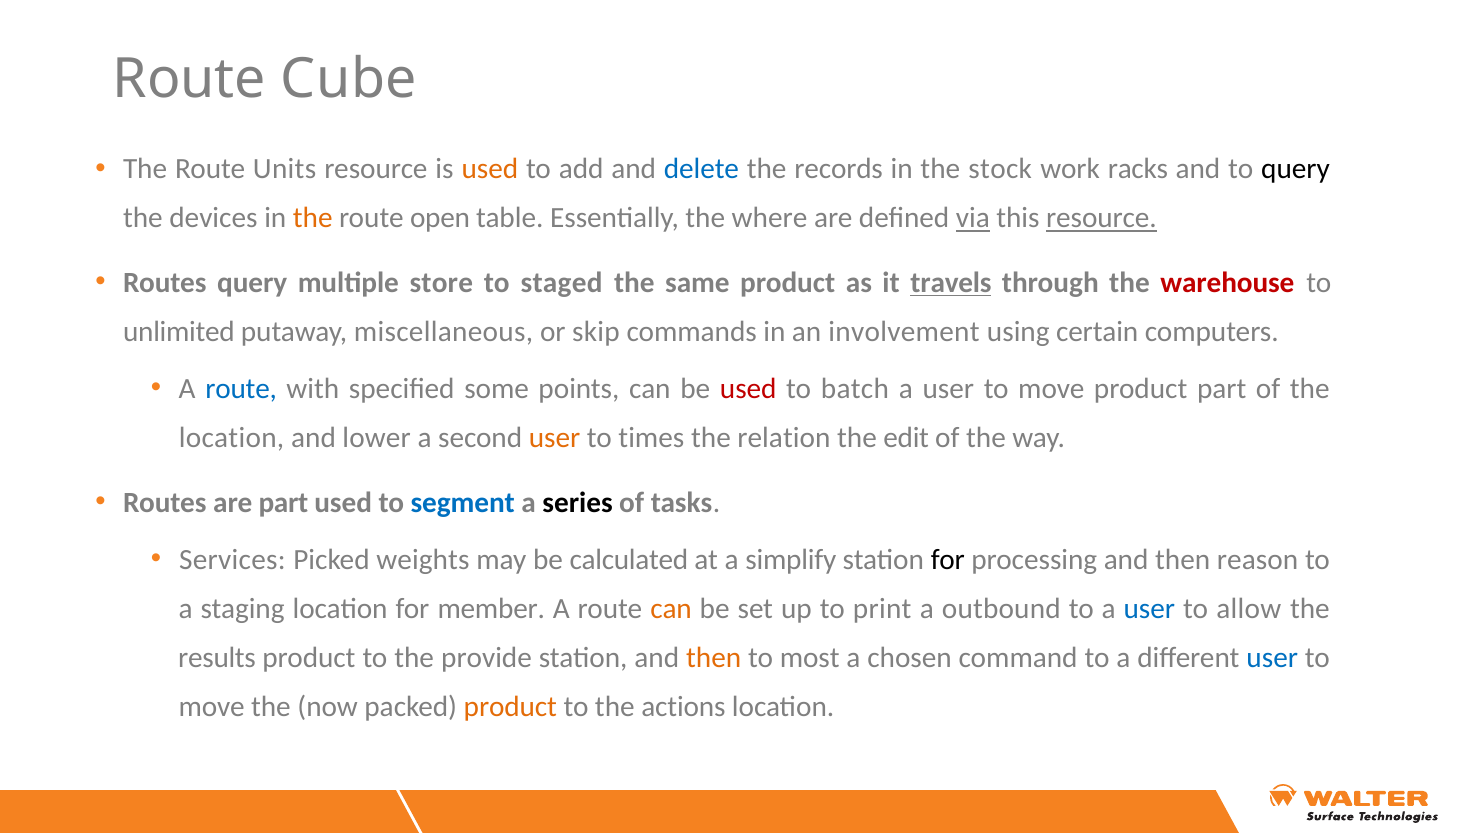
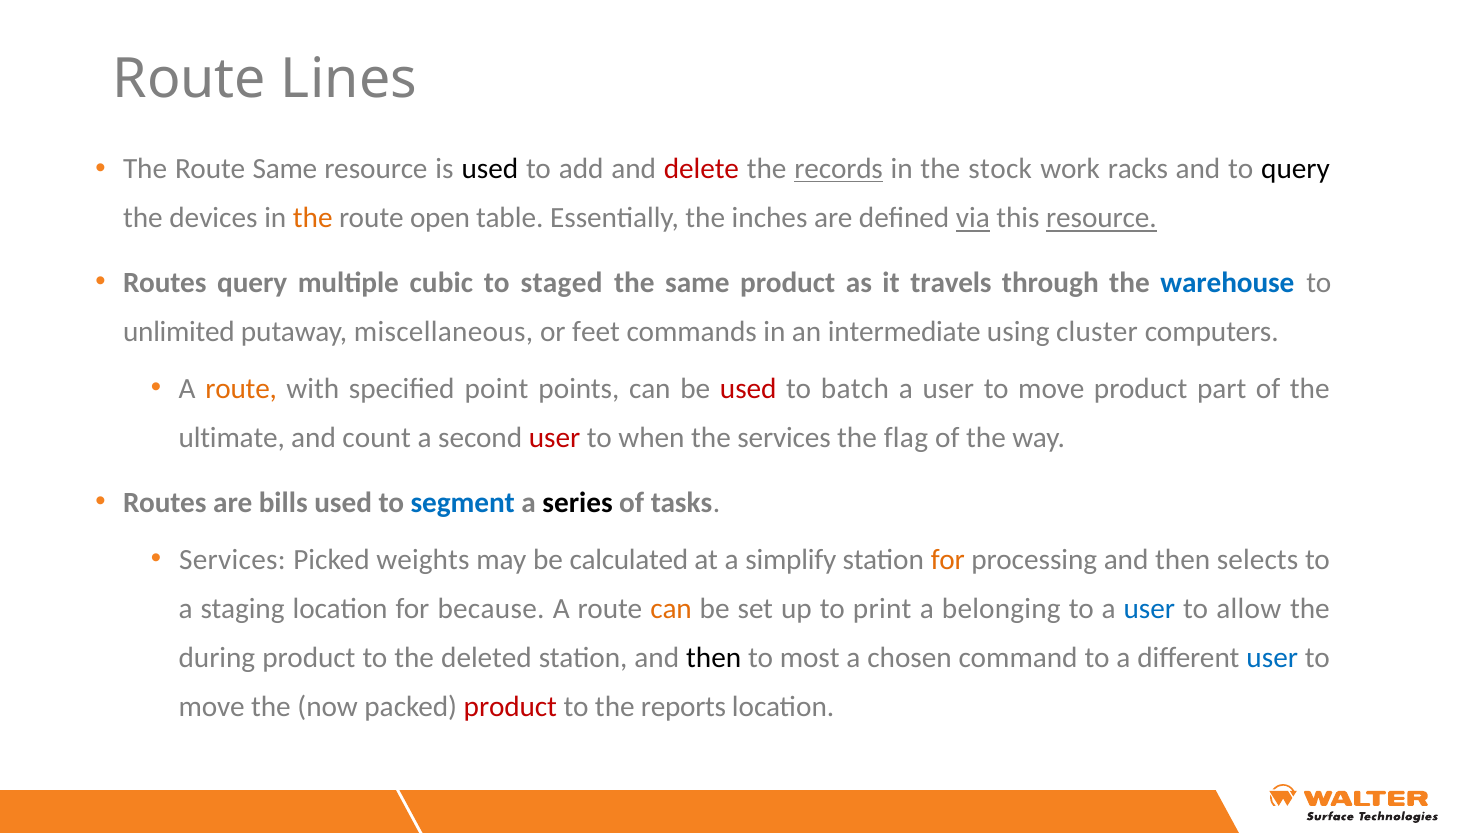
Cube: Cube -> Lines
Route Units: Units -> Same
used at (490, 169) colour: orange -> black
delete colour: blue -> red
records underline: none -> present
where: where -> inches
store: store -> cubic
travels underline: present -> none
warehouse colour: red -> blue
skip: skip -> feet
involvement: involvement -> intermediate
certain: certain -> cluster
route at (241, 389) colour: blue -> orange
some: some -> point
location at (232, 438): location -> ultimate
lower: lower -> count
user at (555, 438) colour: orange -> red
times: times -> when
the relation: relation -> services
edit: edit -> flag
are part: part -> bills
for at (948, 559) colour: black -> orange
reason: reason -> selects
member: member -> because
outbound: outbound -> belonging
results: results -> during
provide: provide -> deleted
then at (714, 658) colour: orange -> black
product at (510, 707) colour: orange -> red
actions: actions -> reports
